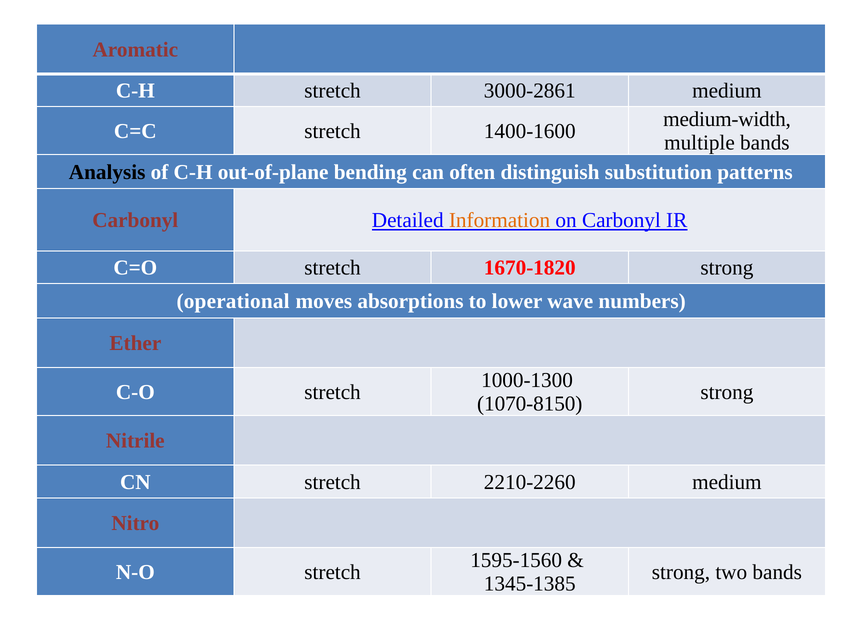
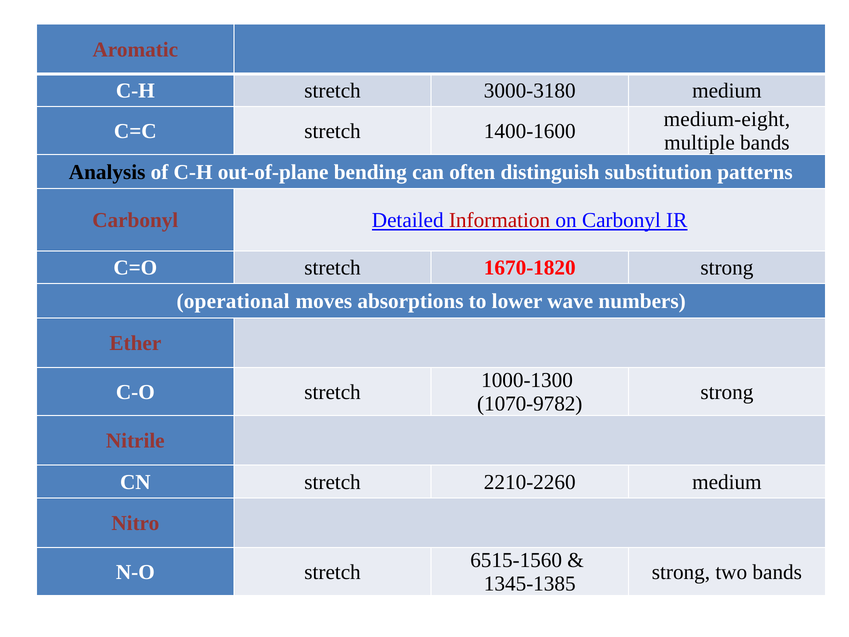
3000-2861: 3000-2861 -> 3000-3180
medium-width: medium-width -> medium-eight
Information colour: orange -> red
1070-8150: 1070-8150 -> 1070-9782
1595-1560: 1595-1560 -> 6515-1560
